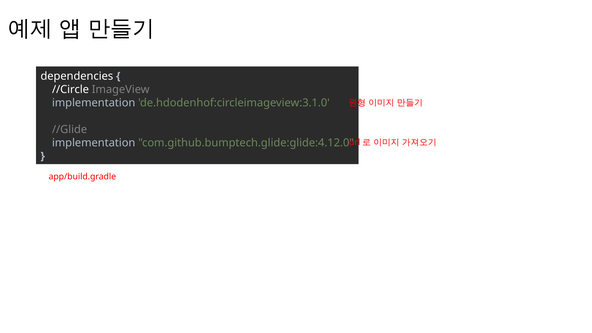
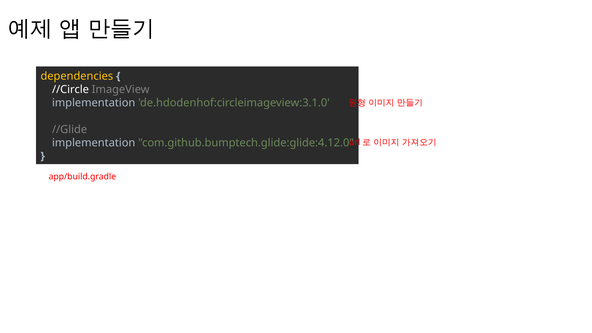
dependencies colour: white -> yellow
